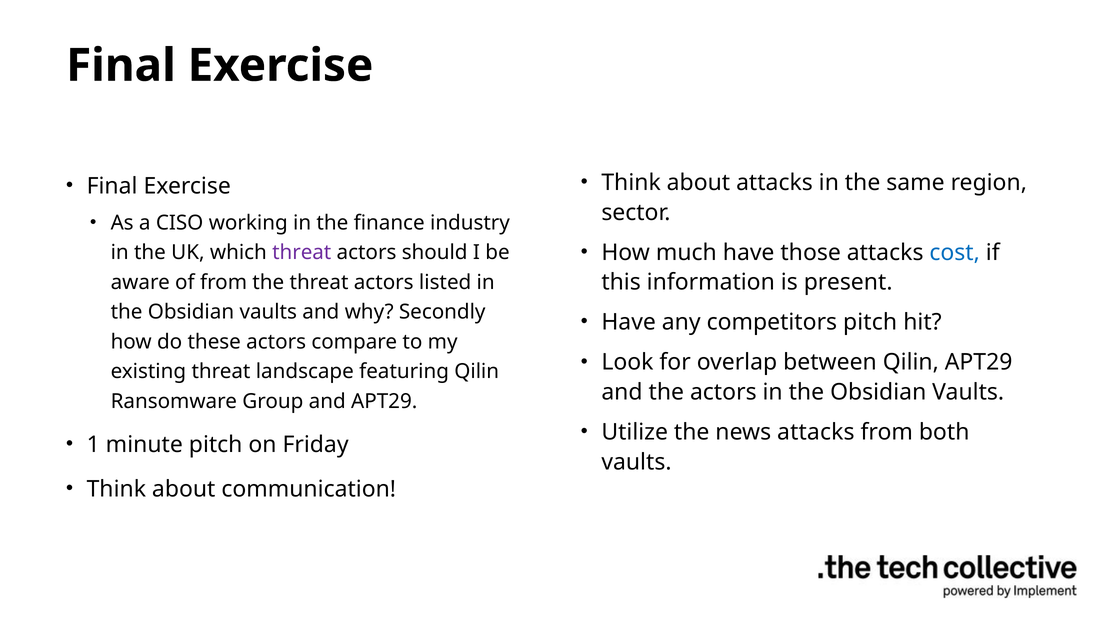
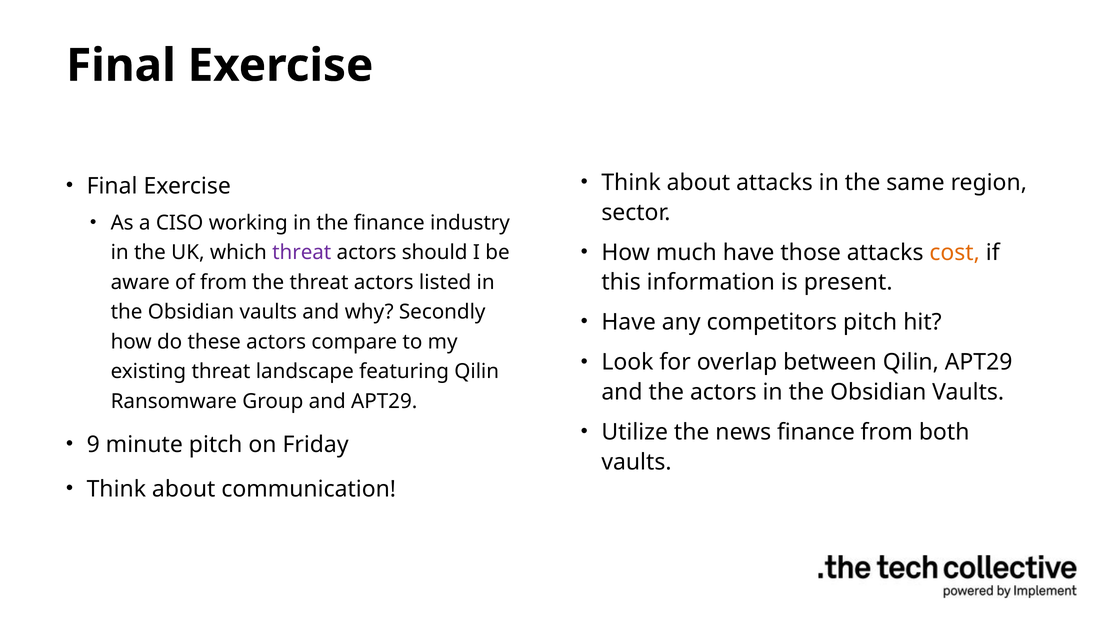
cost colour: blue -> orange
news attacks: attacks -> finance
1: 1 -> 9
